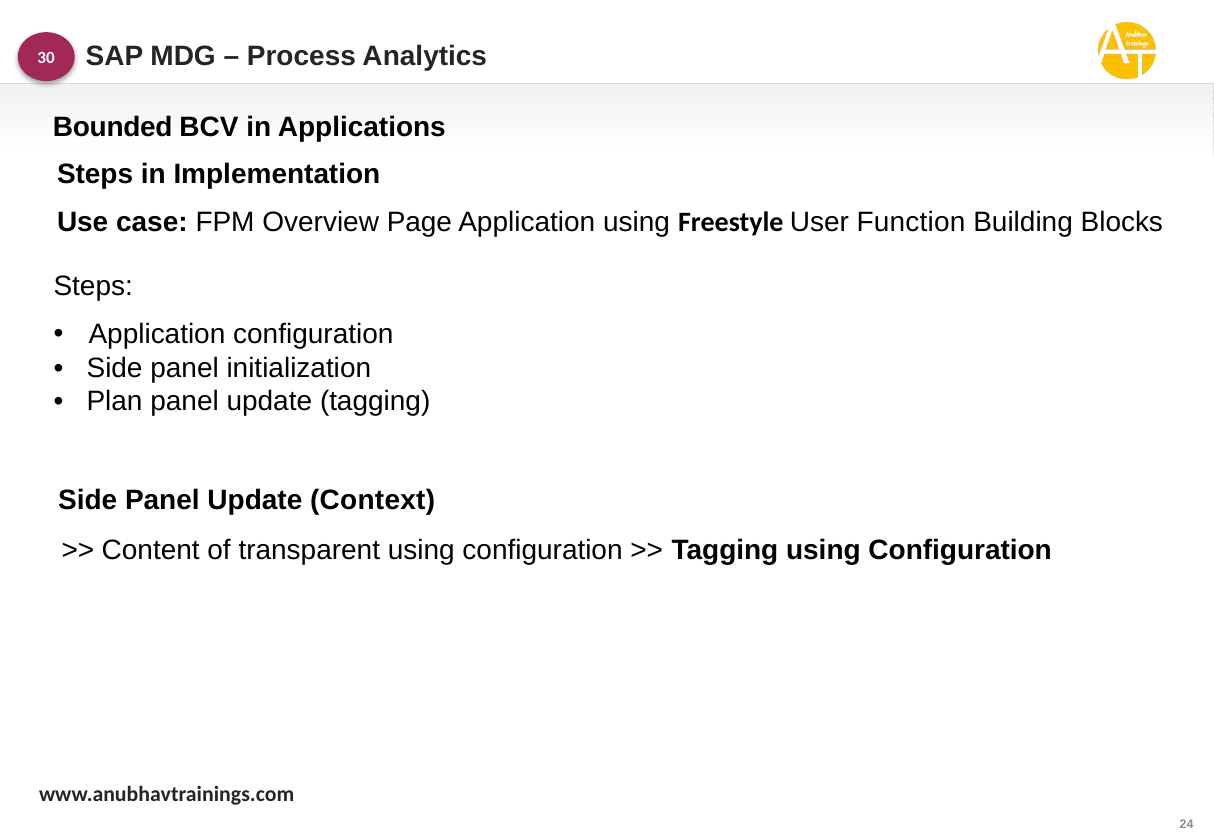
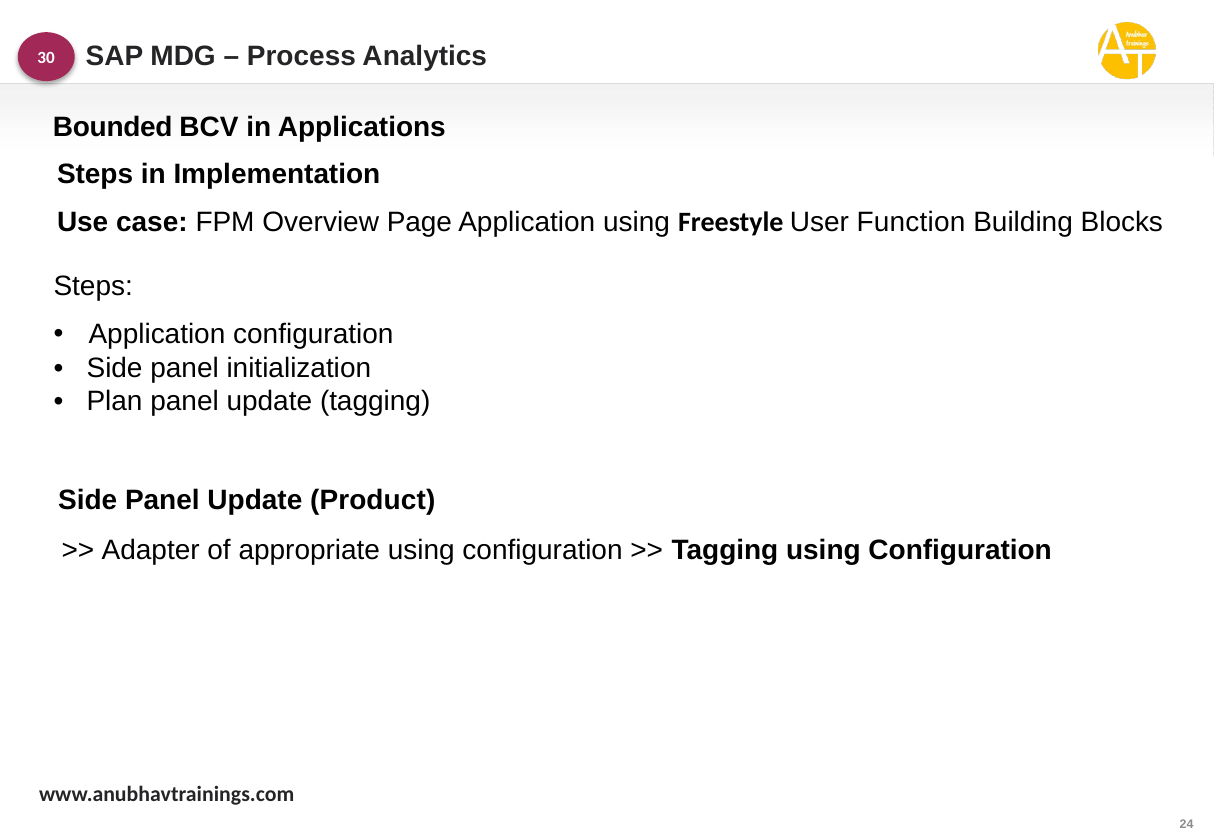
Context: Context -> Product
Content: Content -> Adapter
transparent: transparent -> appropriate
